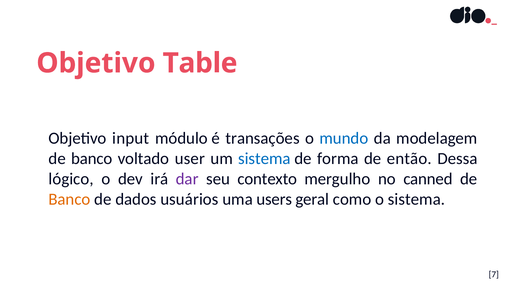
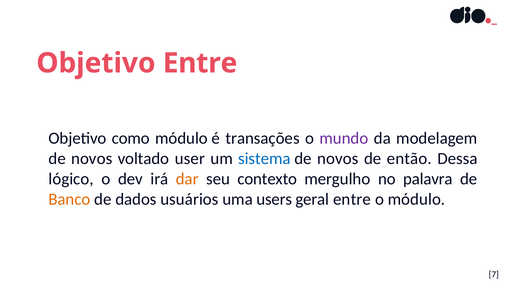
Objetivo Table: Table -> Entre
input: input -> como
mundo colour: blue -> purple
banco at (92, 158): banco -> novos
forma at (338, 158): forma -> novos
dar colour: purple -> orange
canned: canned -> palavra
geral como: como -> entre
o sistema: sistema -> módulo
